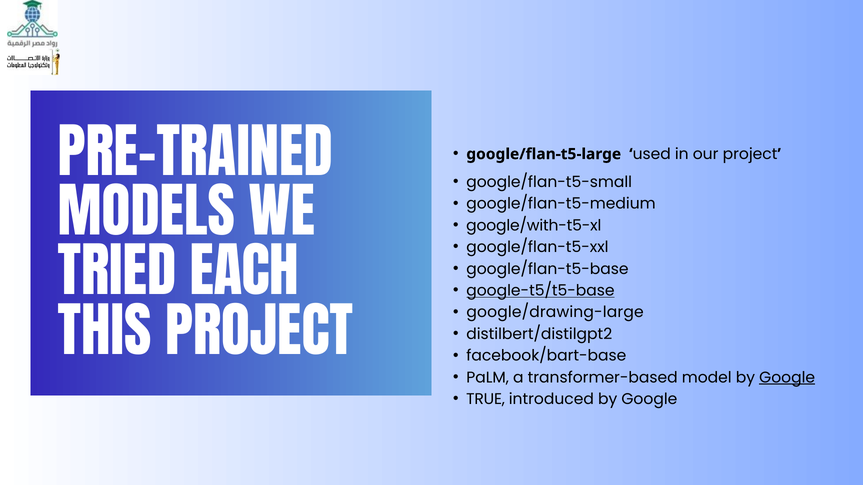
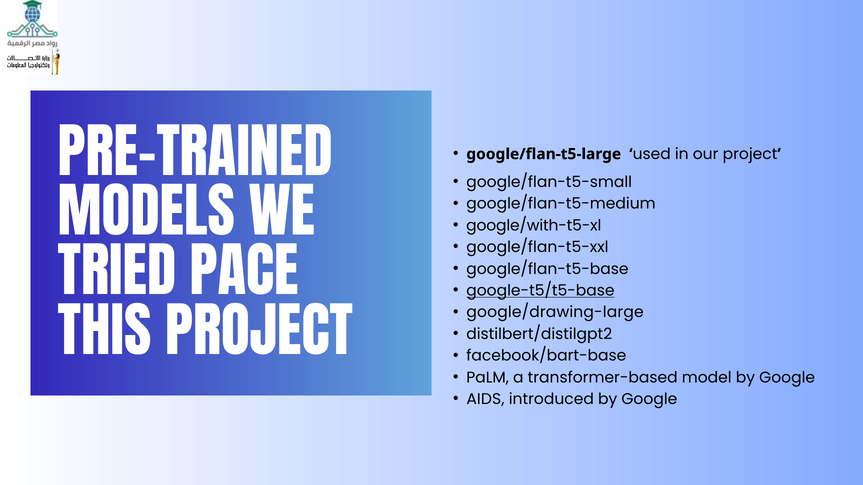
EACH: EACH -> PACE
Google at (787, 378) underline: present -> none
TRUE: TRUE -> AIDS
